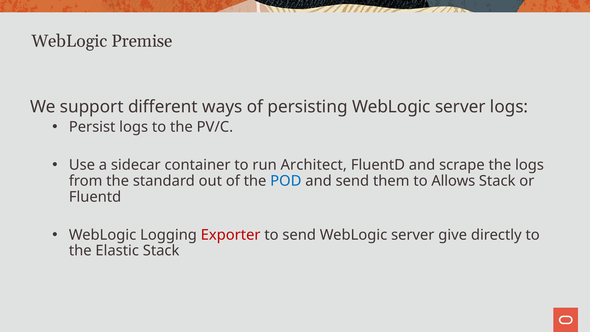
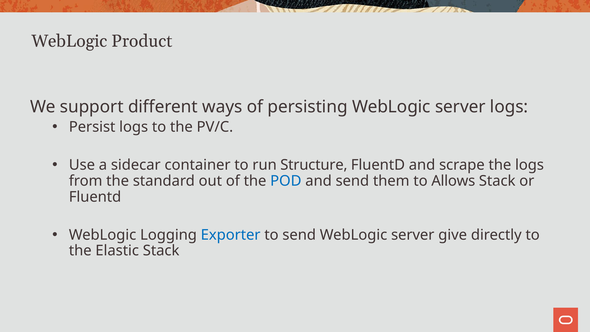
Premise: Premise -> Product
Architect: Architect -> Structure
Exporter colour: red -> blue
